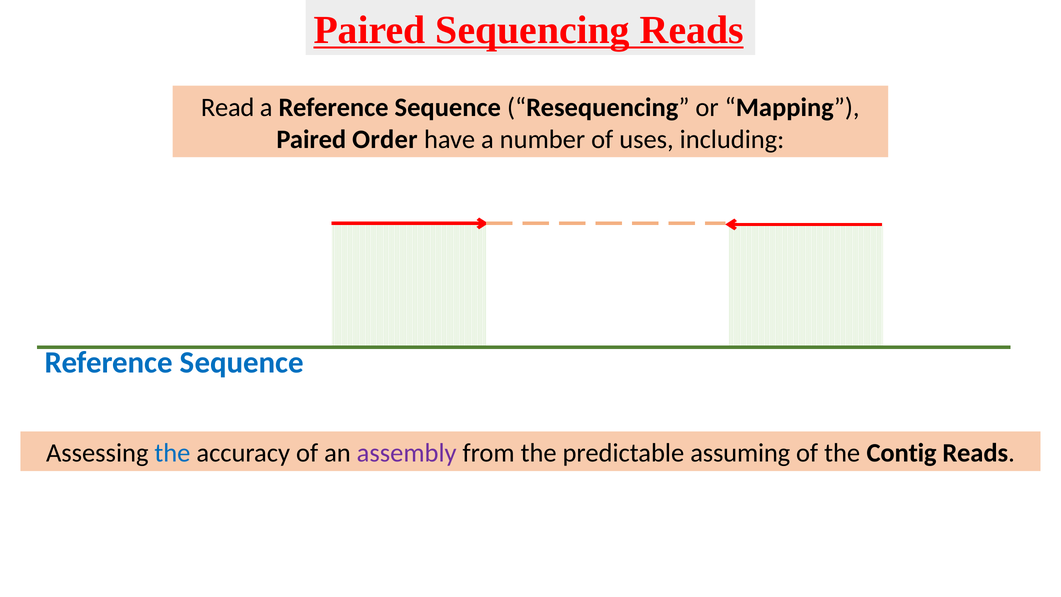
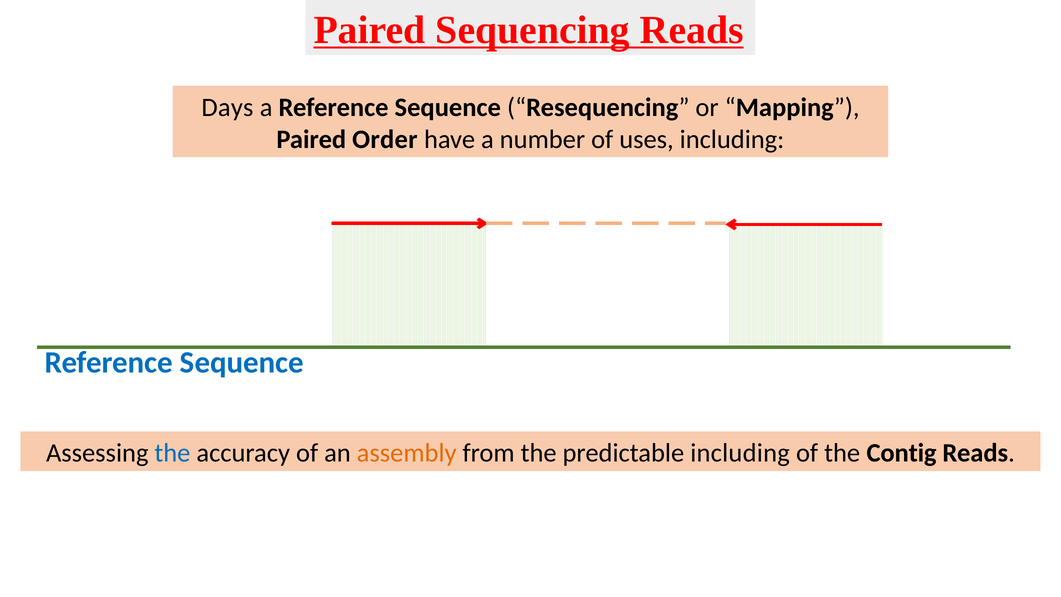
Read: Read -> Days
assembly colour: purple -> orange
predictable assuming: assuming -> including
